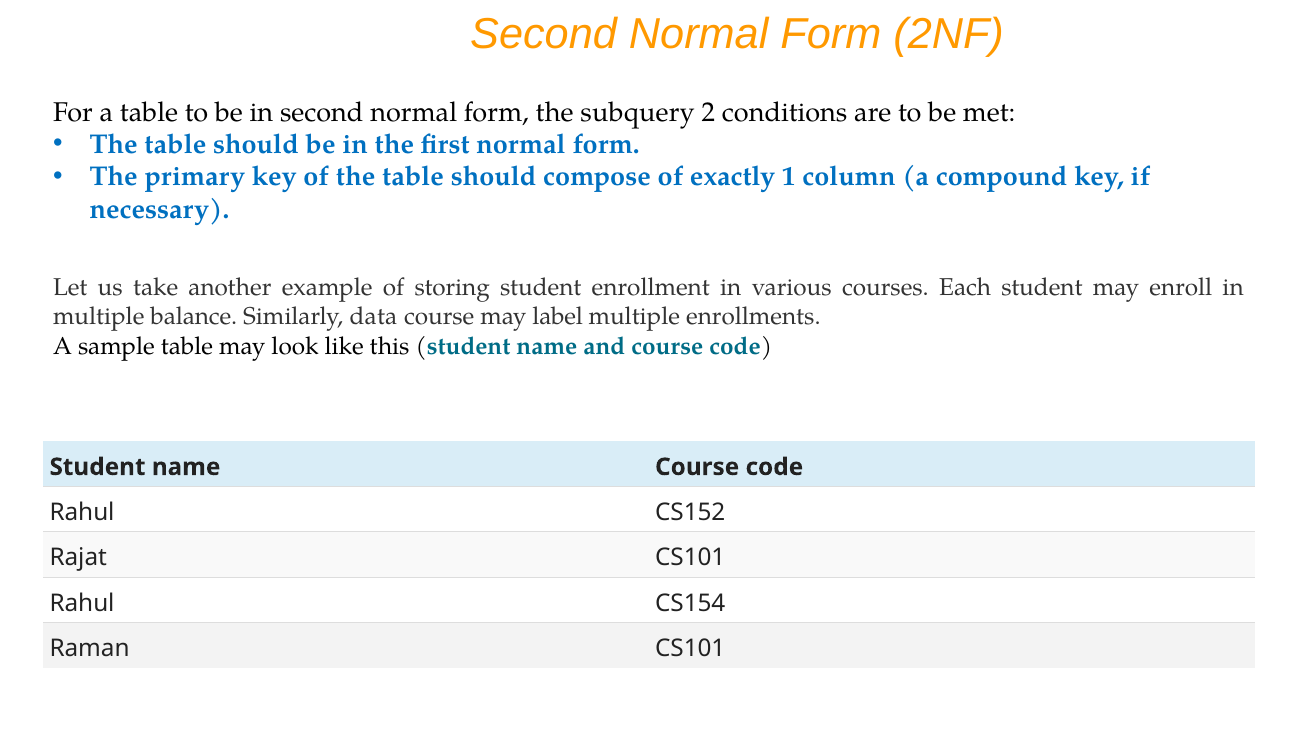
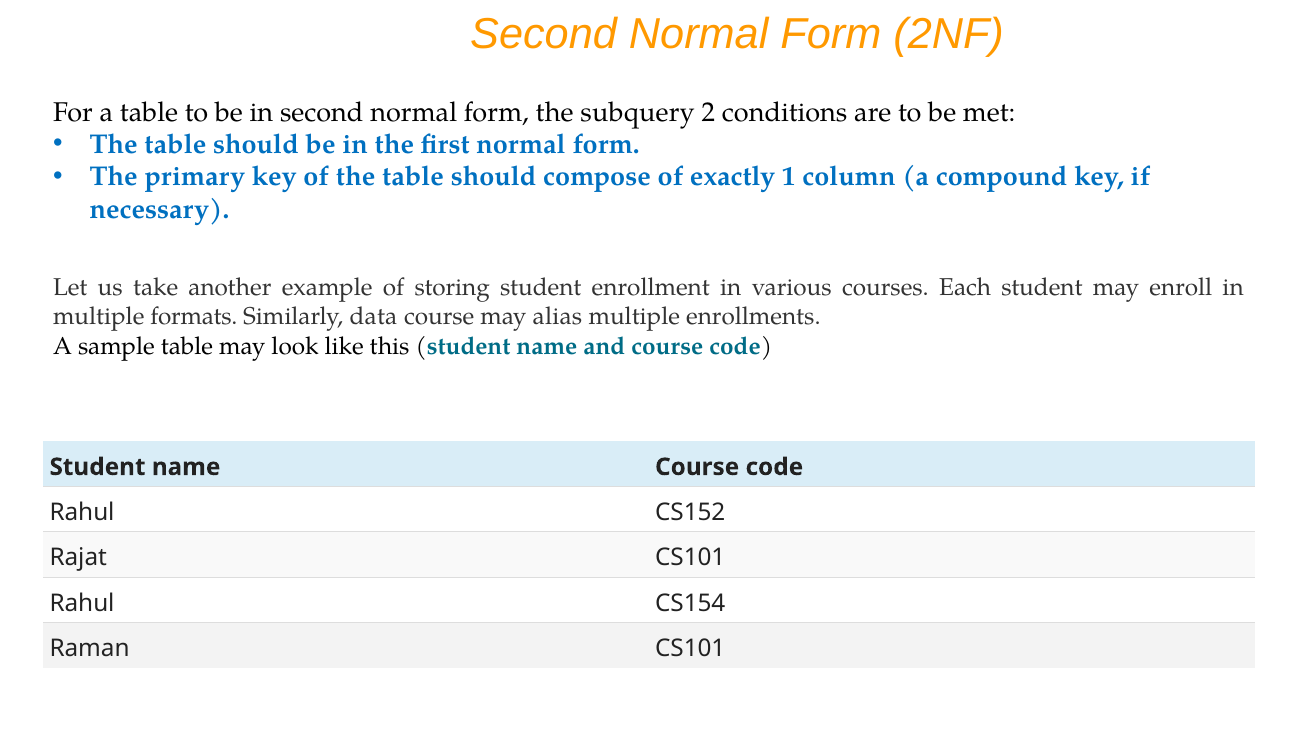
balance: balance -> formats
label: label -> alias
